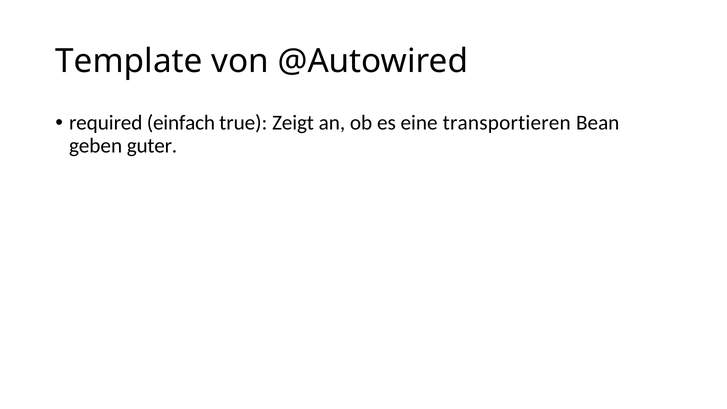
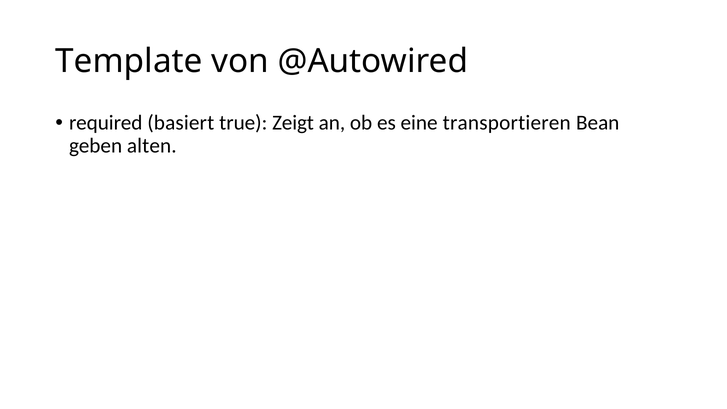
einfach: einfach -> basiert
guter: guter -> alten
